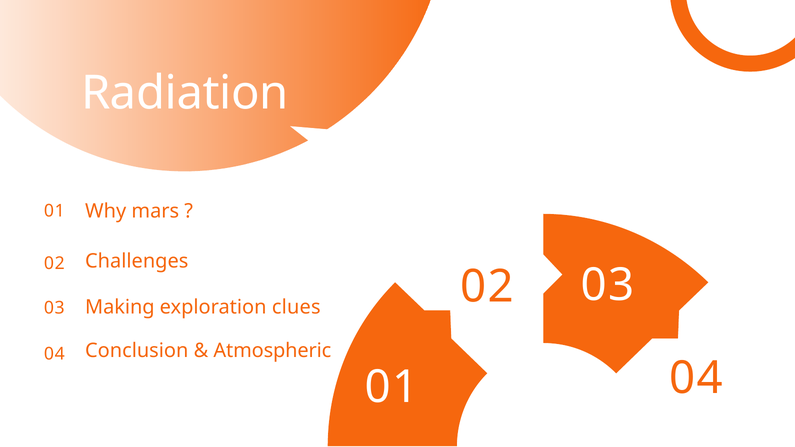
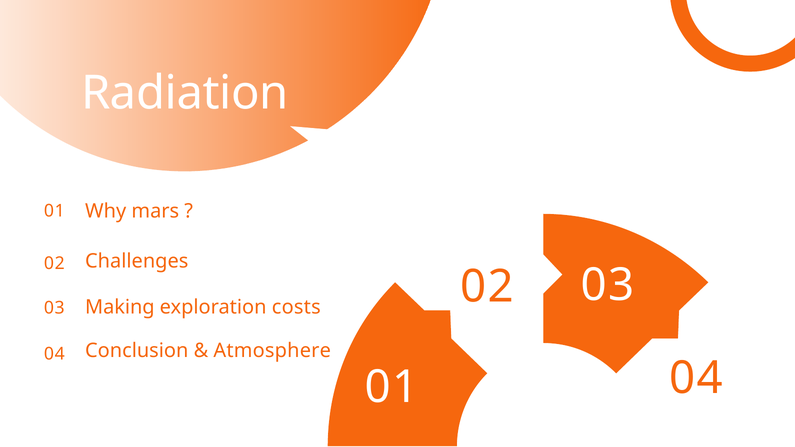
clues: clues -> costs
Atmospheric: Atmospheric -> Atmosphere
